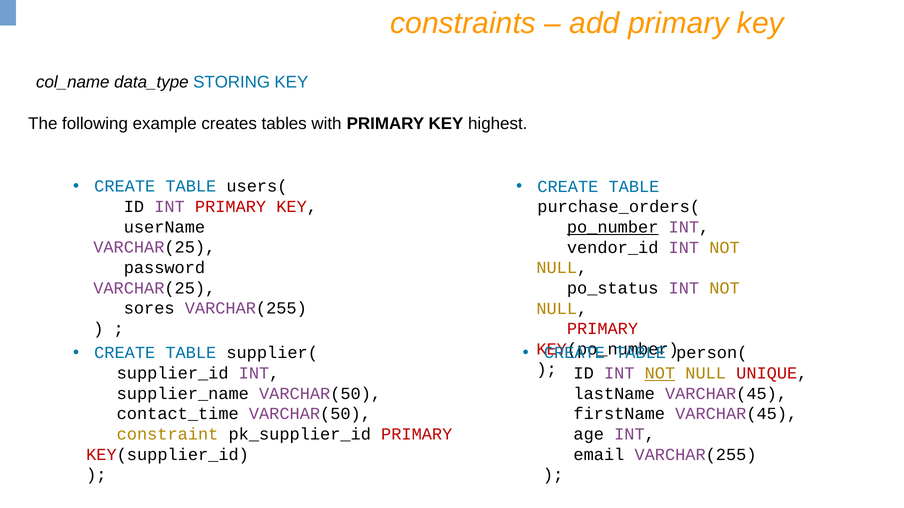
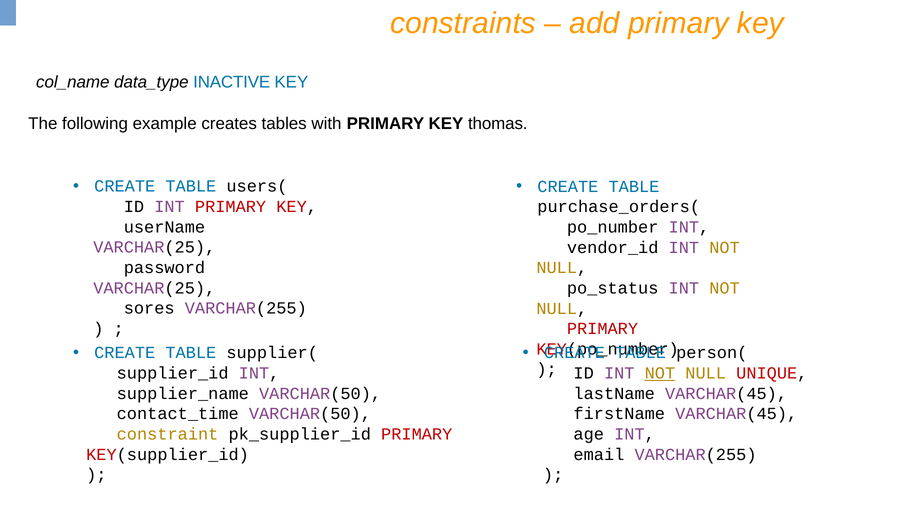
STORING: STORING -> INACTIVE
highest: highest -> thomas
po_number underline: present -> none
